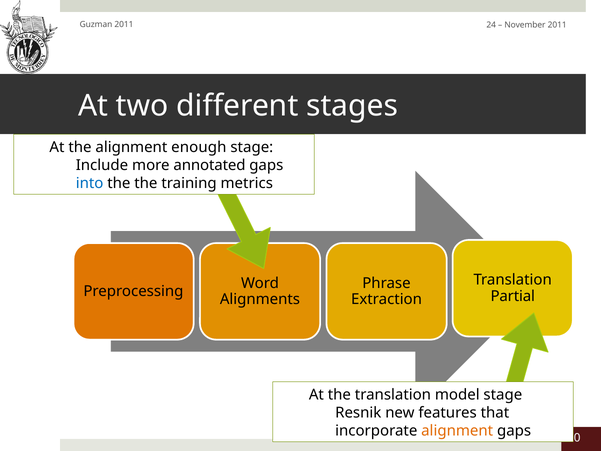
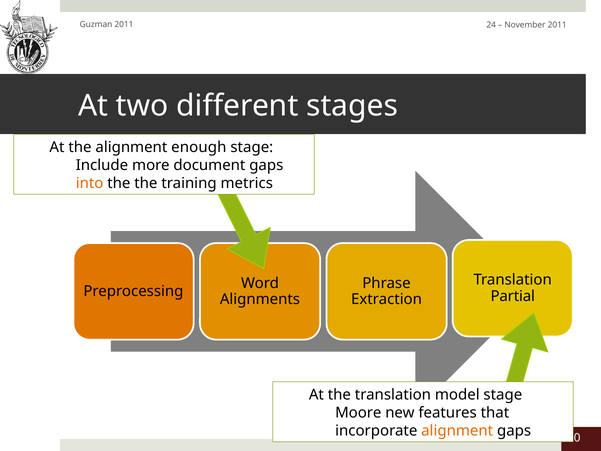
annotated: annotated -> document
into colour: blue -> orange
Resnik: Resnik -> Moore
